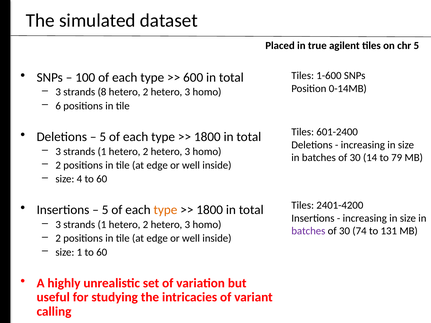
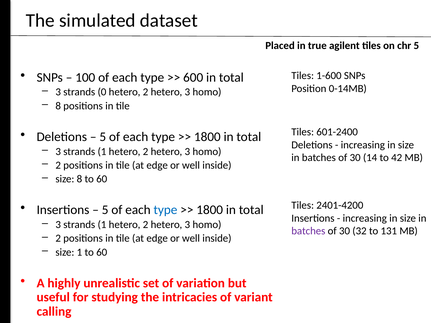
8: 8 -> 0
6 at (58, 106): 6 -> 8
79: 79 -> 42
size 4: 4 -> 8
type at (165, 210) colour: orange -> blue
74: 74 -> 32
